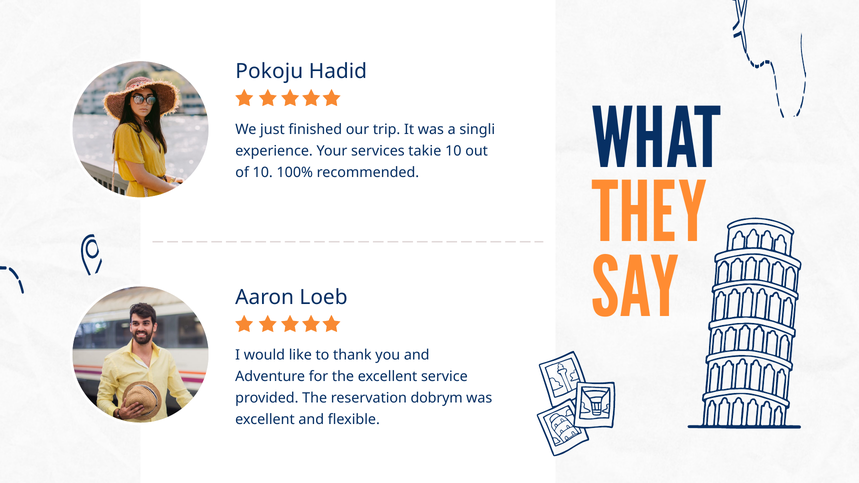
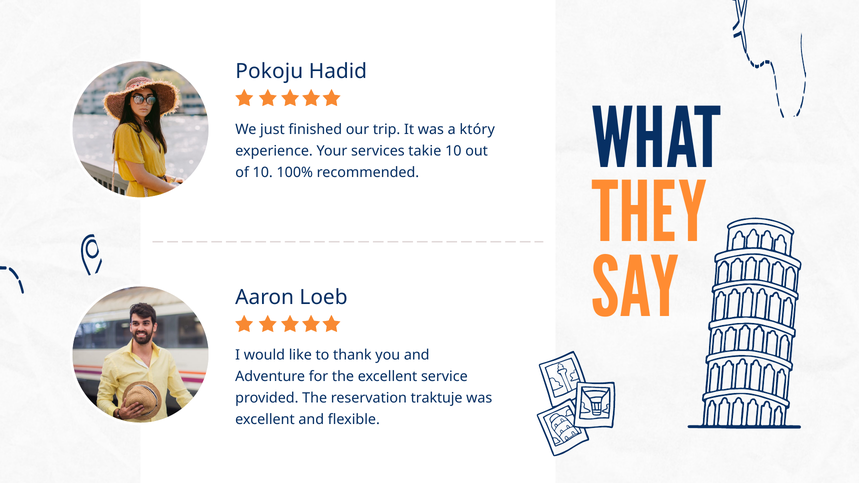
singli: singli -> który
dobrym: dobrym -> traktuje
